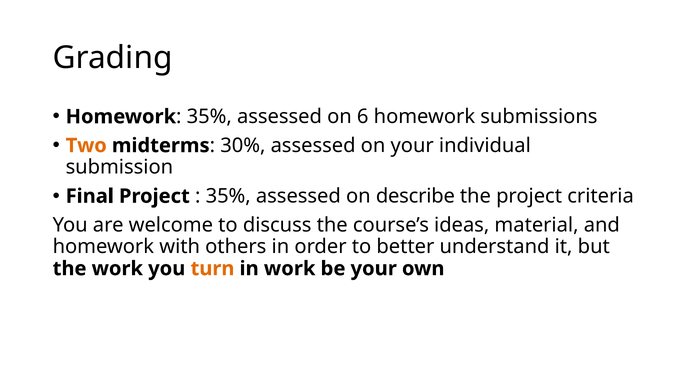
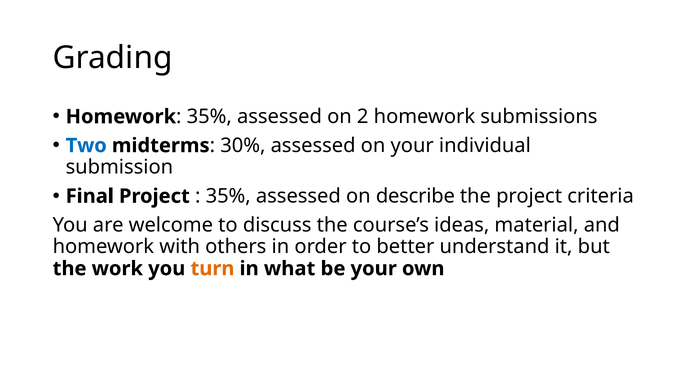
6: 6 -> 2
Two colour: orange -> blue
in work: work -> what
